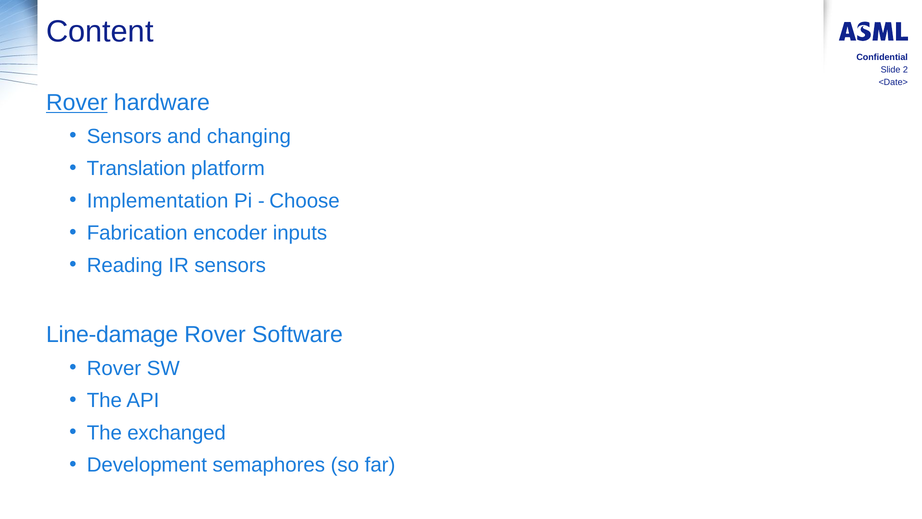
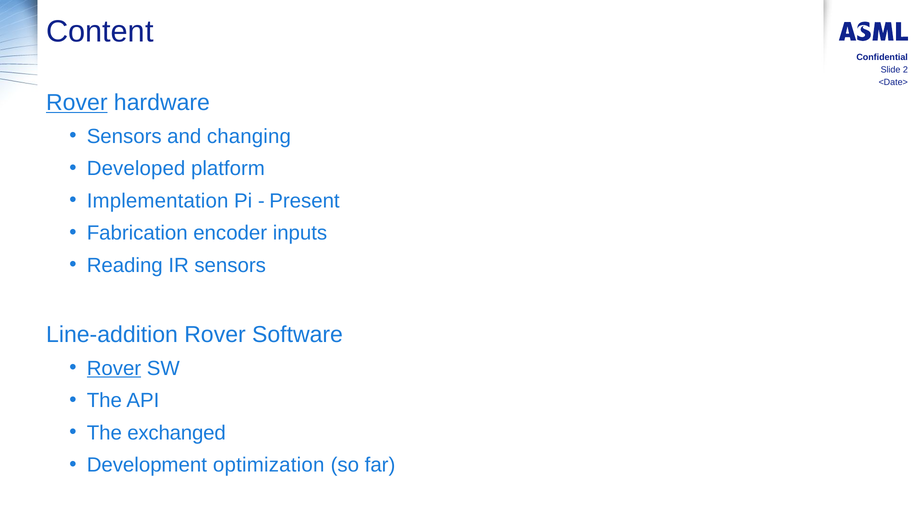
Translation: Translation -> Developed
Choose: Choose -> Present
Line-damage: Line-damage -> Line-addition
Rover at (114, 368) underline: none -> present
semaphores: semaphores -> optimization
